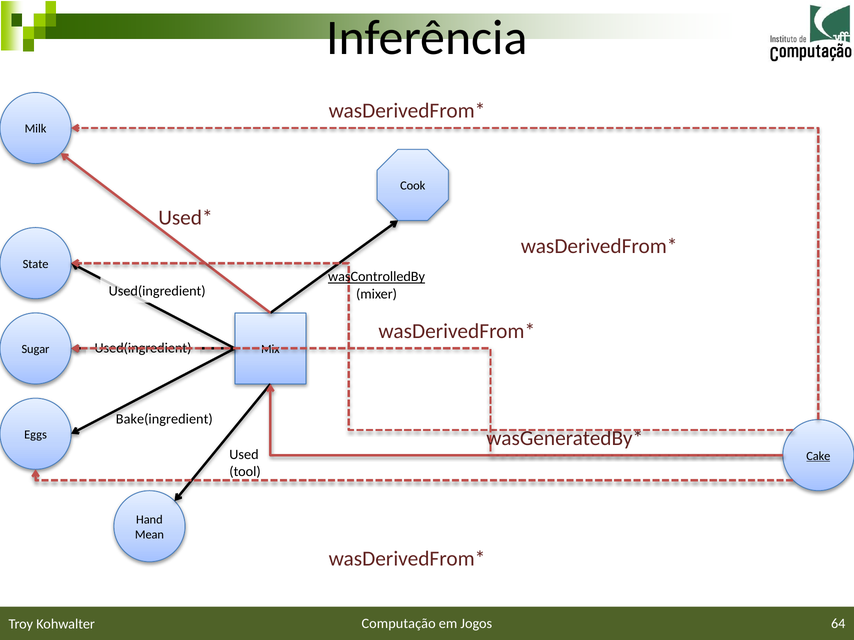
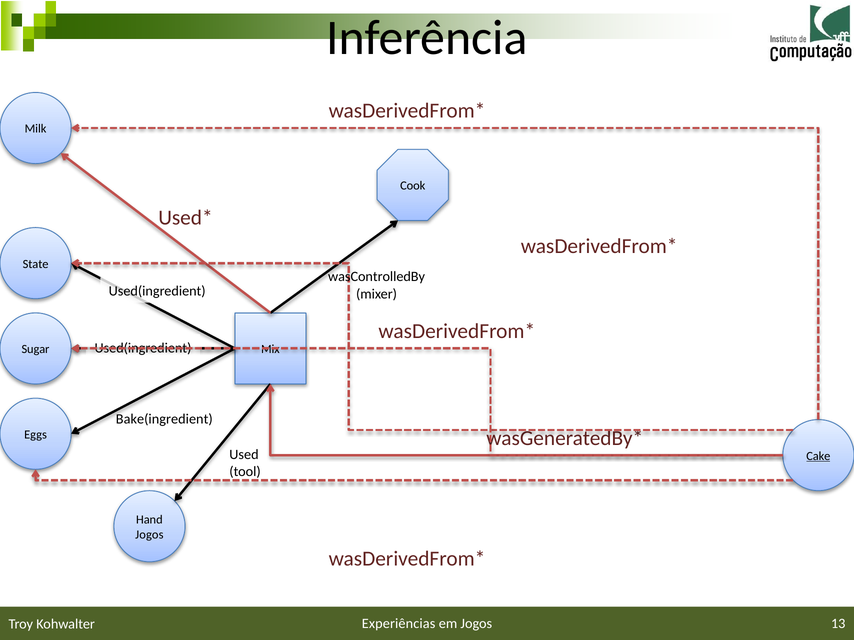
wasControlledBy underline: present -> none
Mean at (149, 535): Mean -> Jogos
Computação: Computação -> Experiências
64: 64 -> 13
